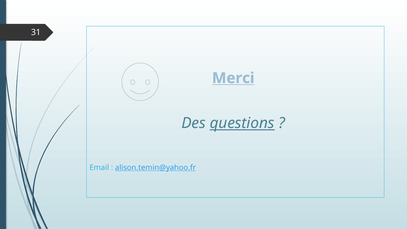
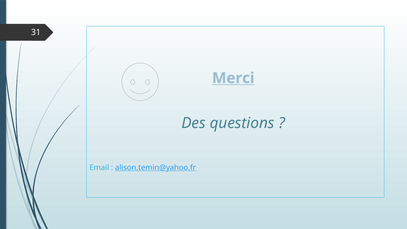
questions underline: present -> none
